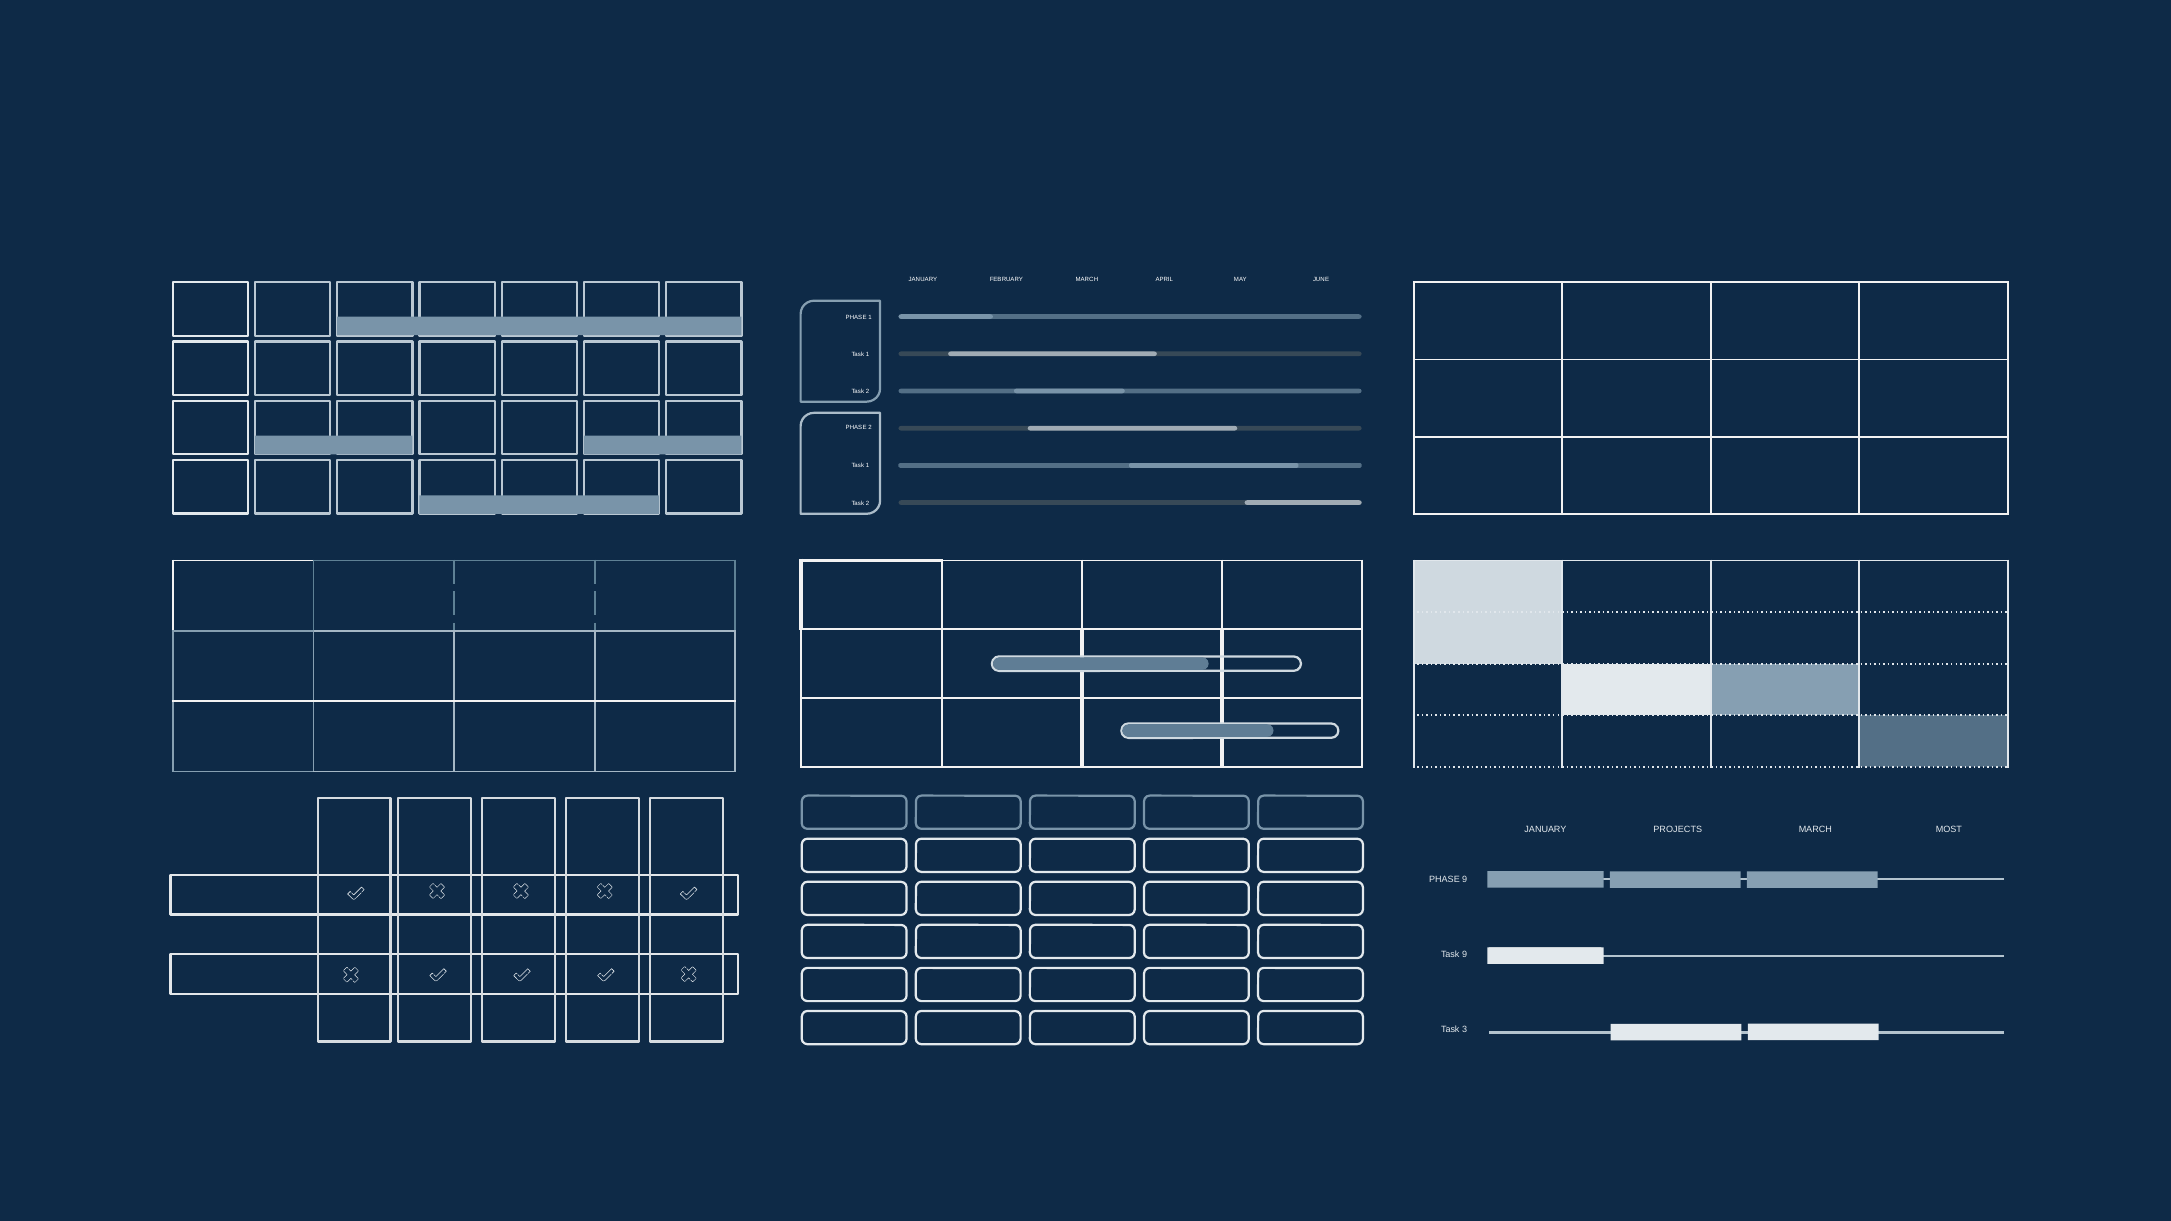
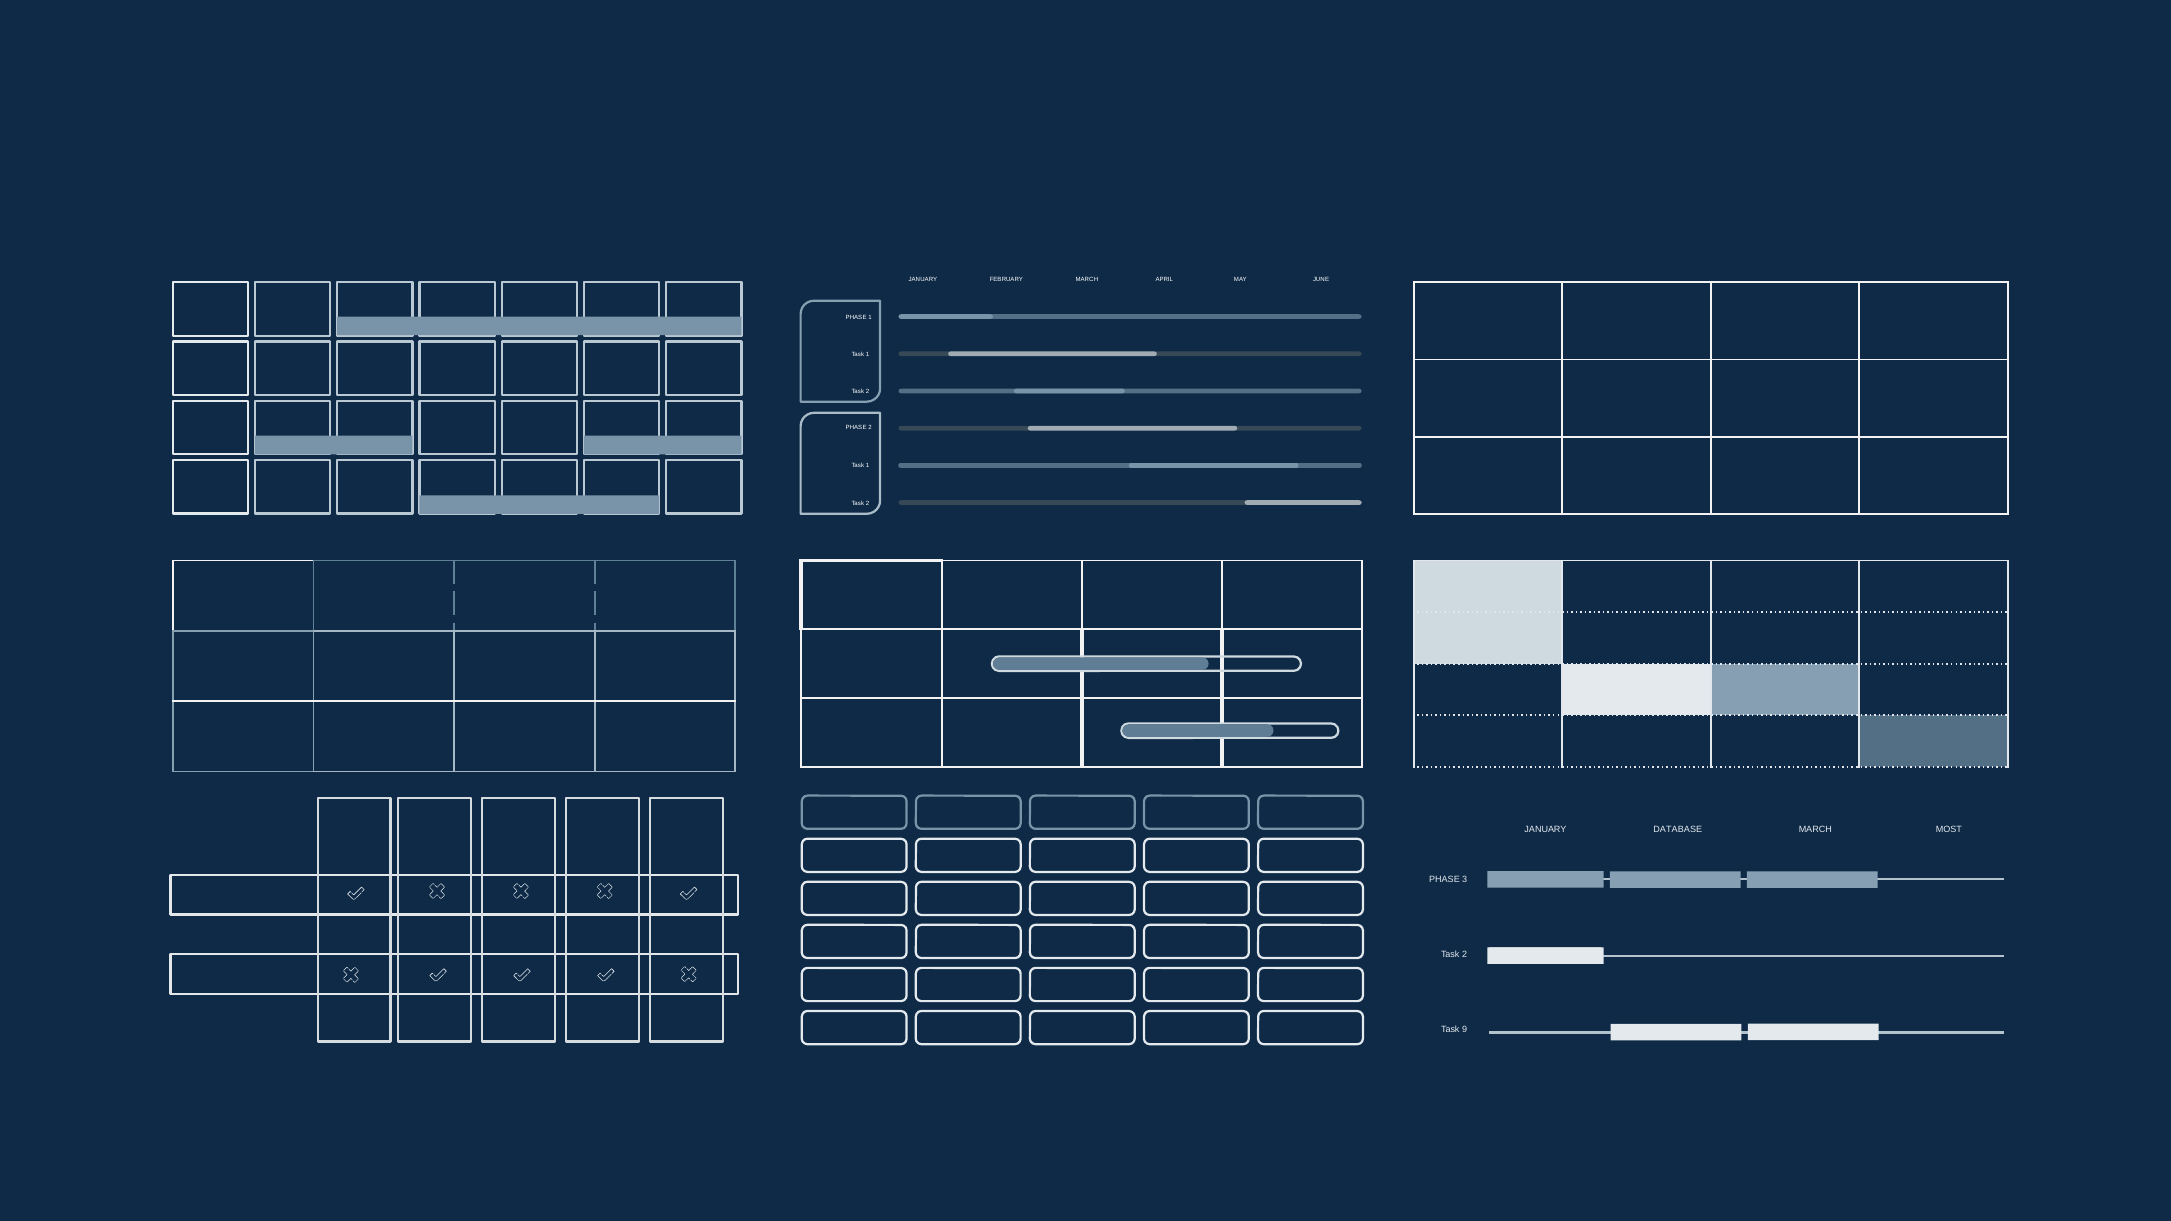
PROJECTS: PROJECTS -> DATABASE
PHASE 9: 9 -> 3
9 at (1465, 955): 9 -> 2
3: 3 -> 9
